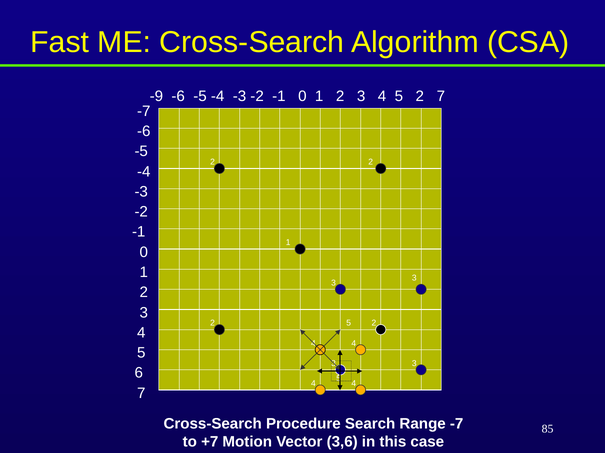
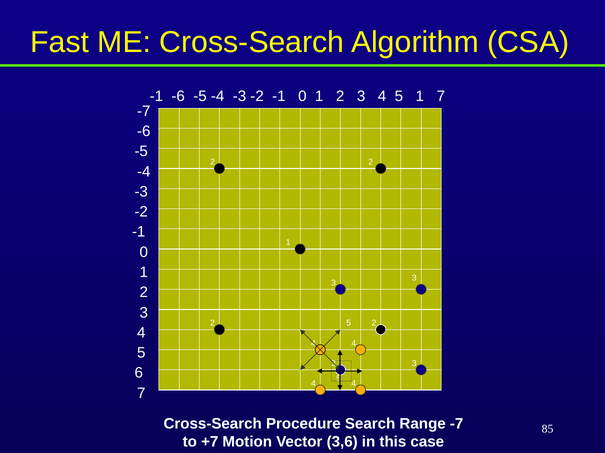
-9 at (156, 96): -9 -> -1
5 2: 2 -> 1
